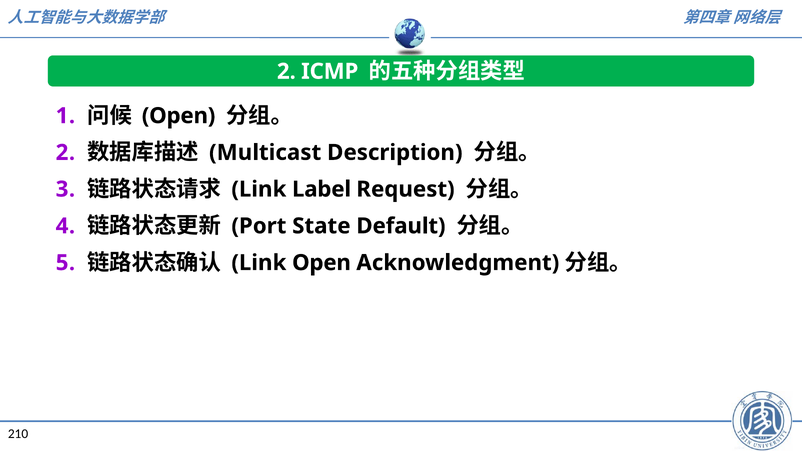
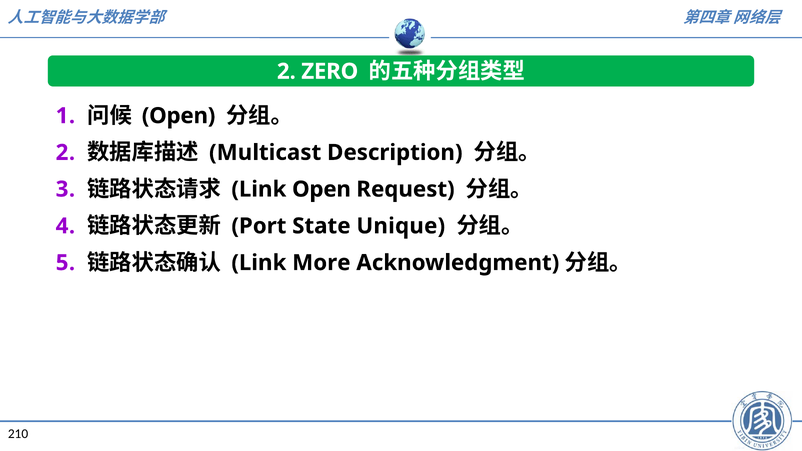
ICMP: ICMP -> ZERO
Link Label: Label -> Open
Default: Default -> Unique
Link Open: Open -> More
